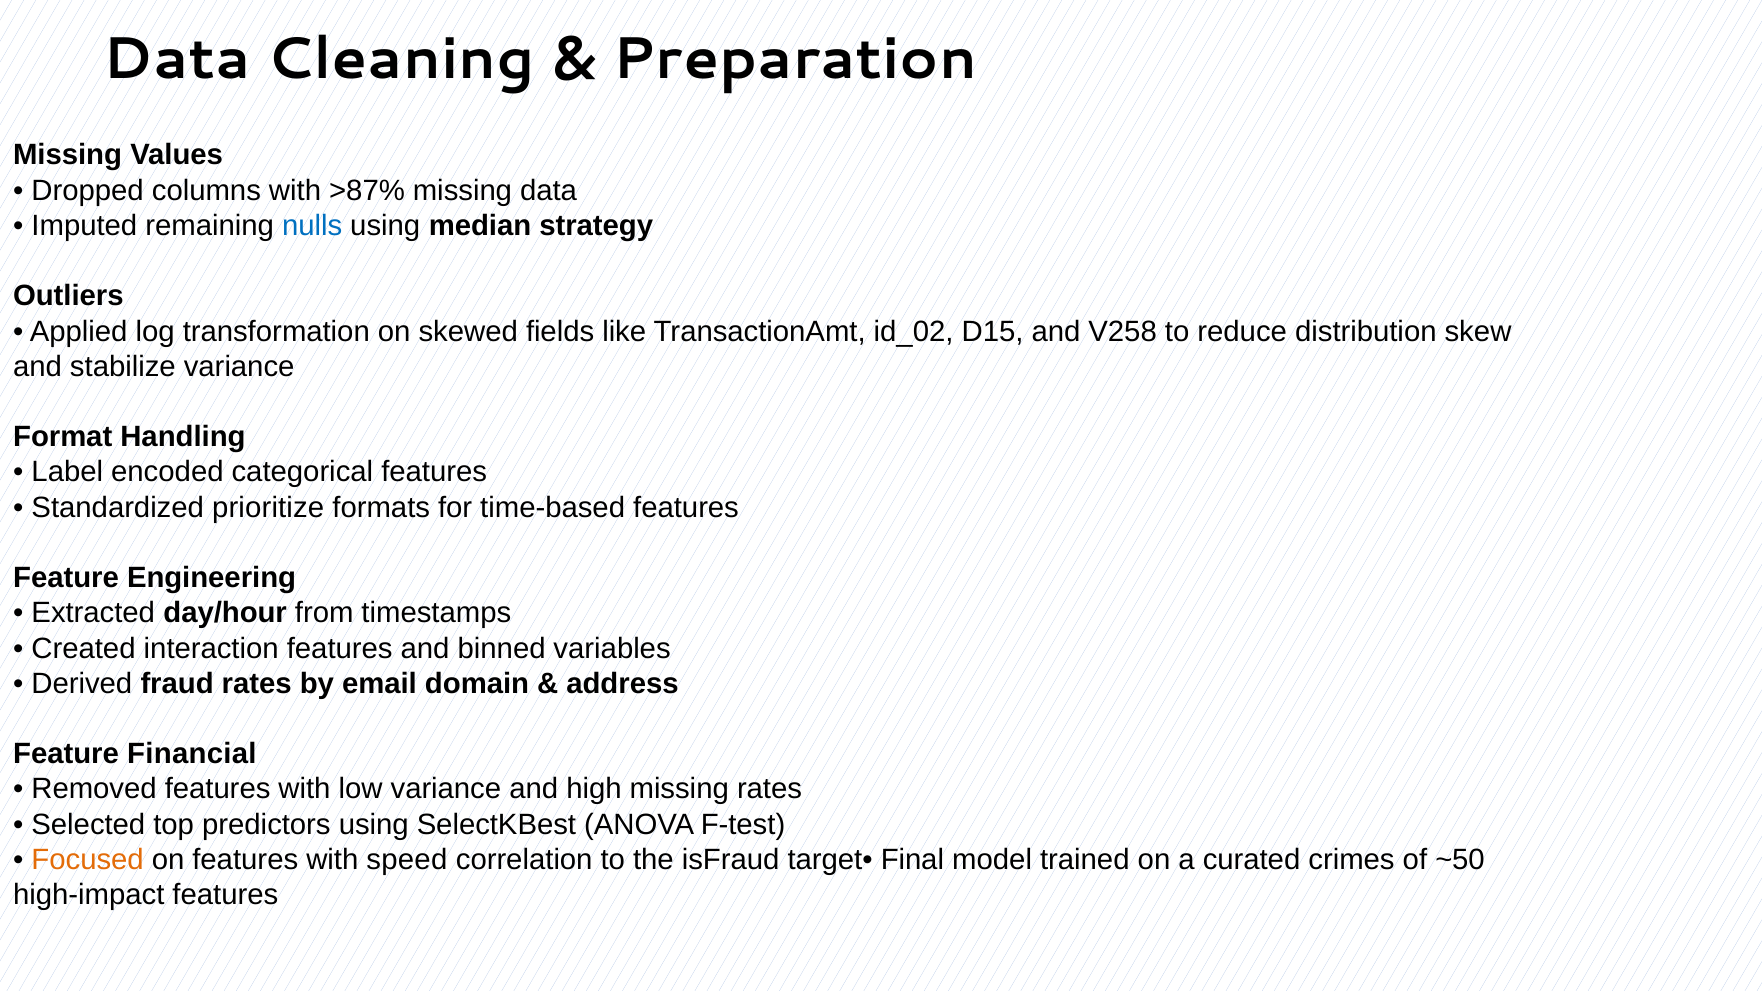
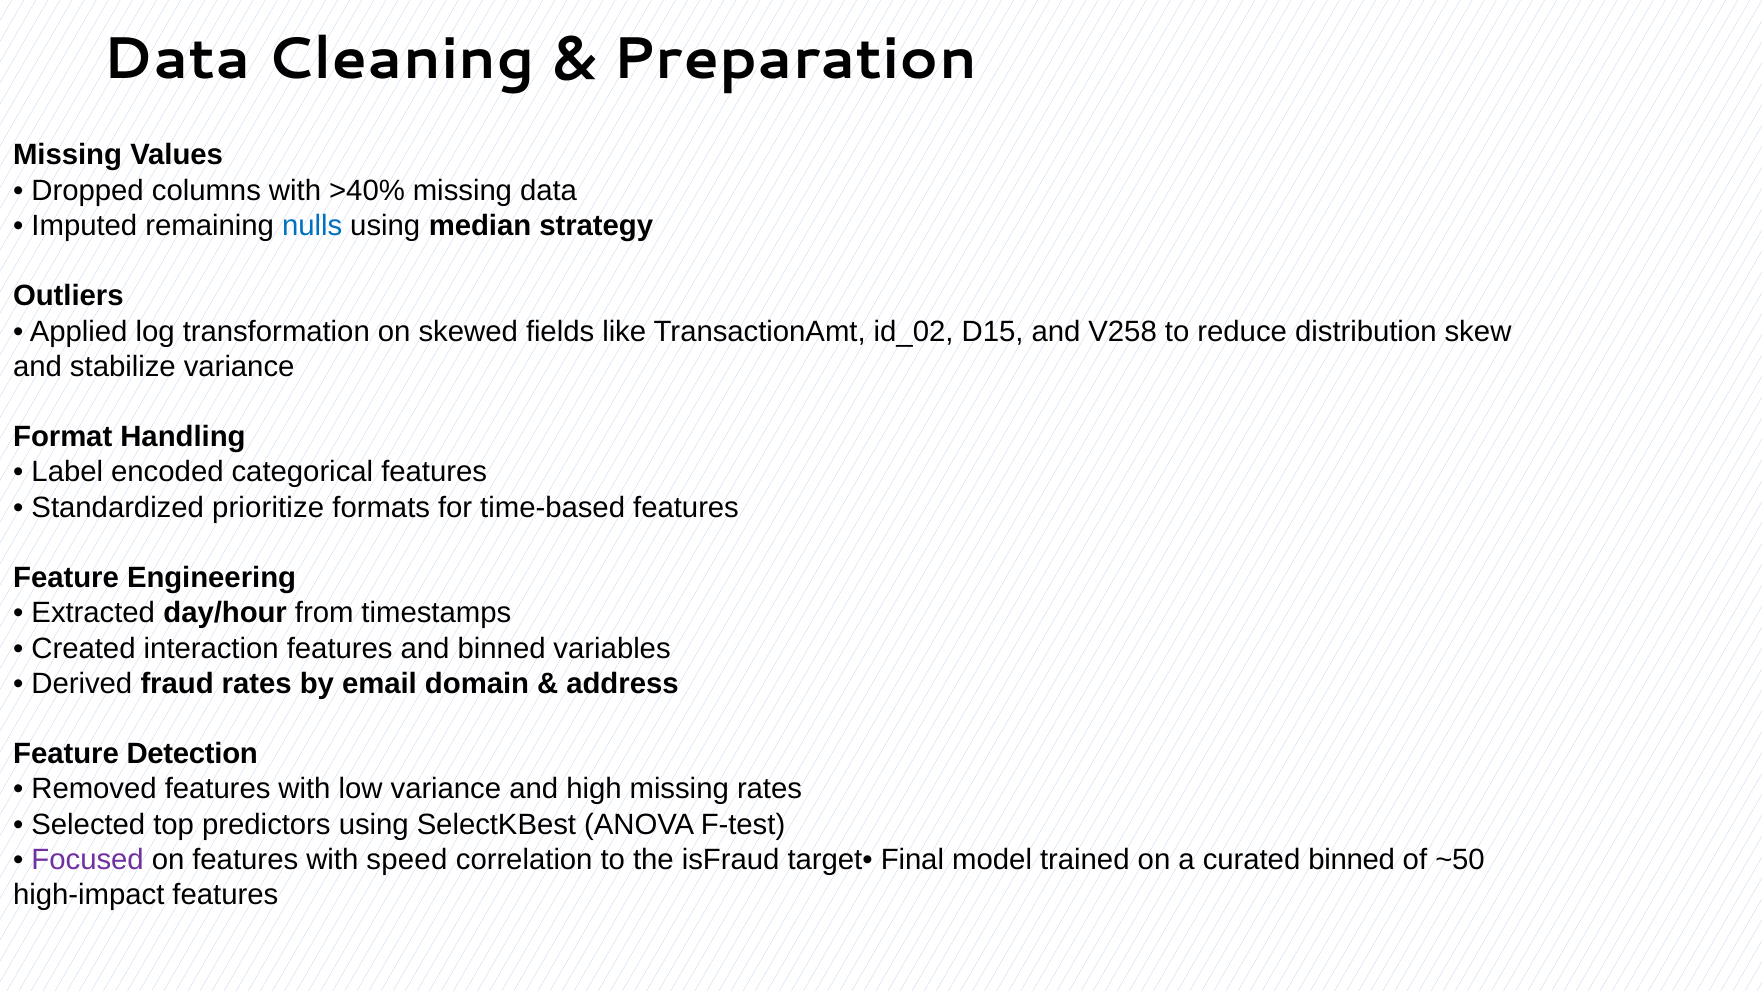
>87%: >87% -> >40%
Financial: Financial -> Detection
Focused colour: orange -> purple
curated crimes: crimes -> binned
